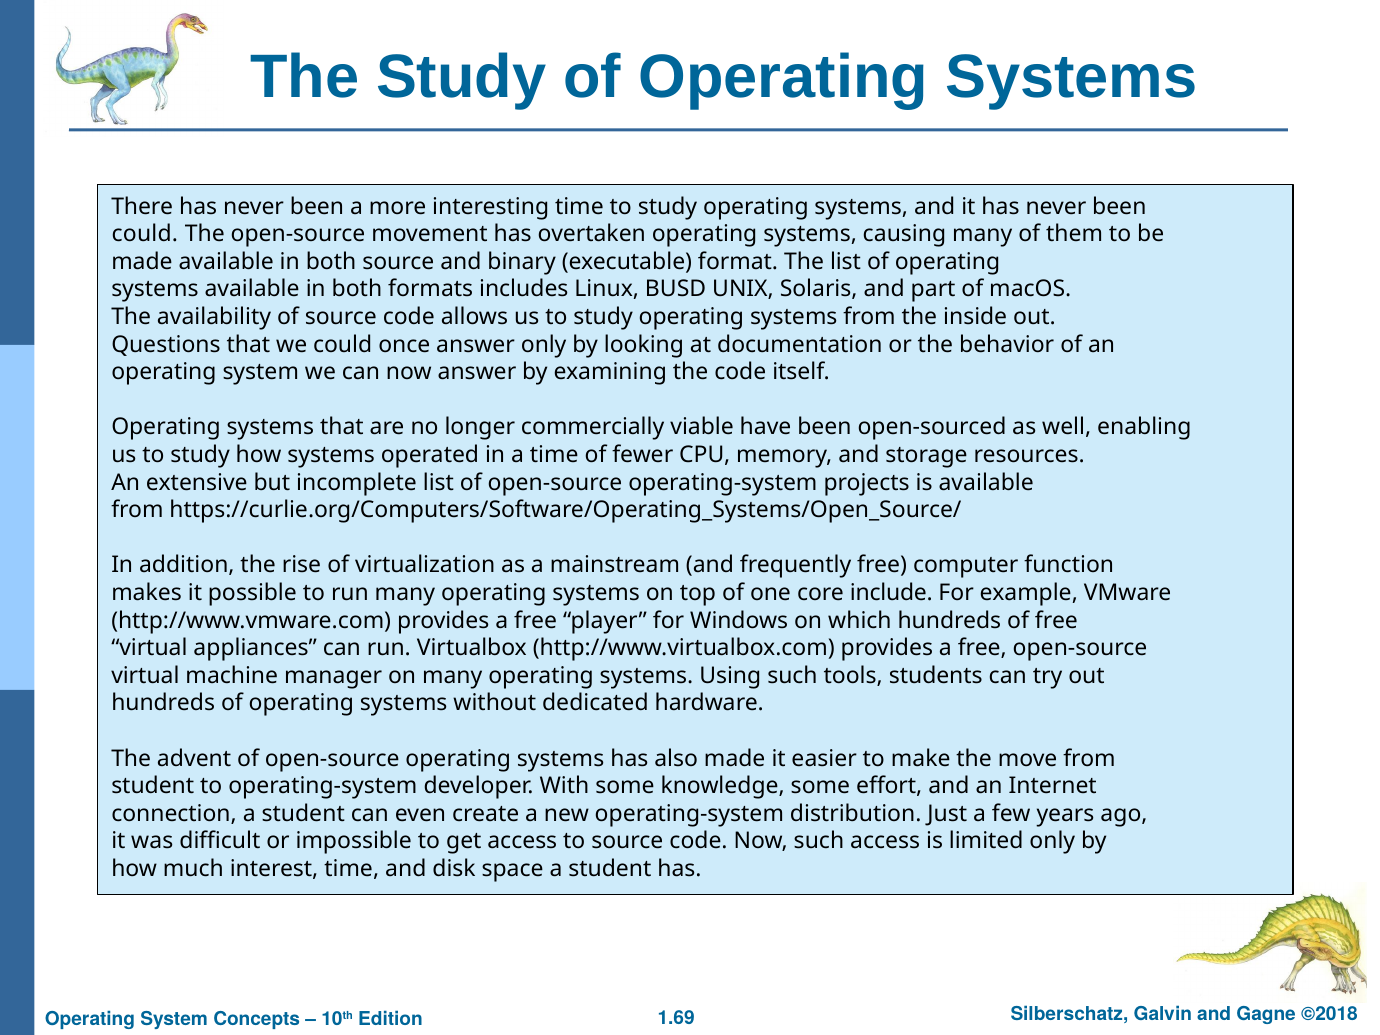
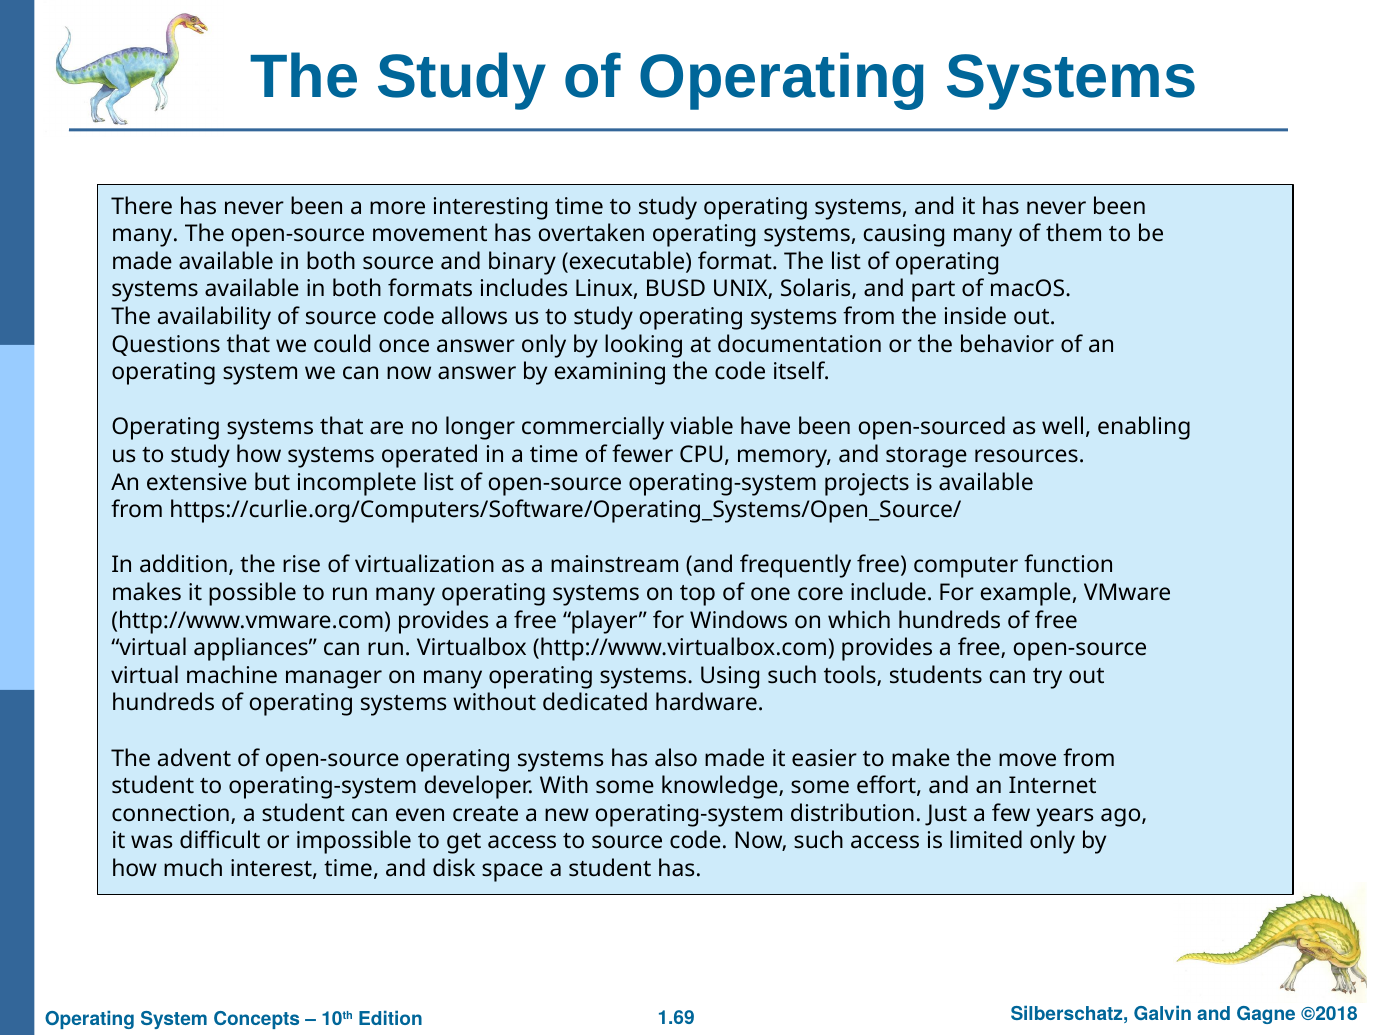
could at (145, 234): could -> many
